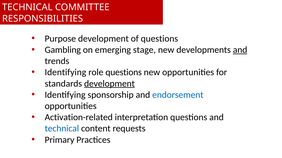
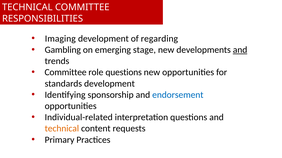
Purpose: Purpose -> Imaging
of questions: questions -> regarding
Identifying at (65, 73): Identifying -> Committee
development at (109, 84) underline: present -> none
Activation-related: Activation-related -> Individual-related
technical at (62, 129) colour: blue -> orange
